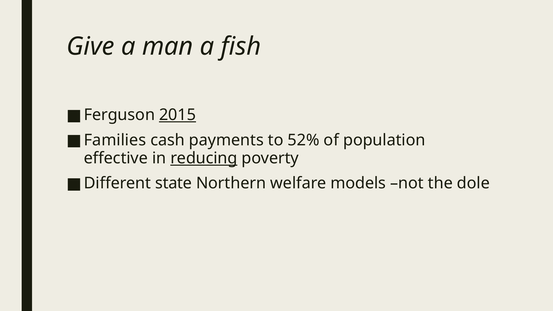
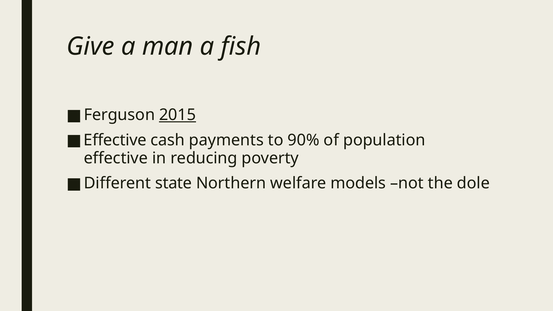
Families at (115, 140): Families -> Effective
52%: 52% -> 90%
reducing underline: present -> none
